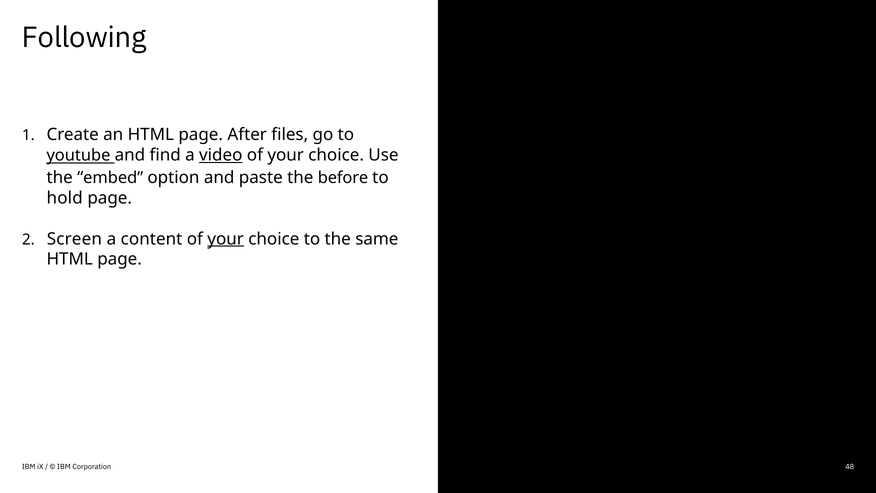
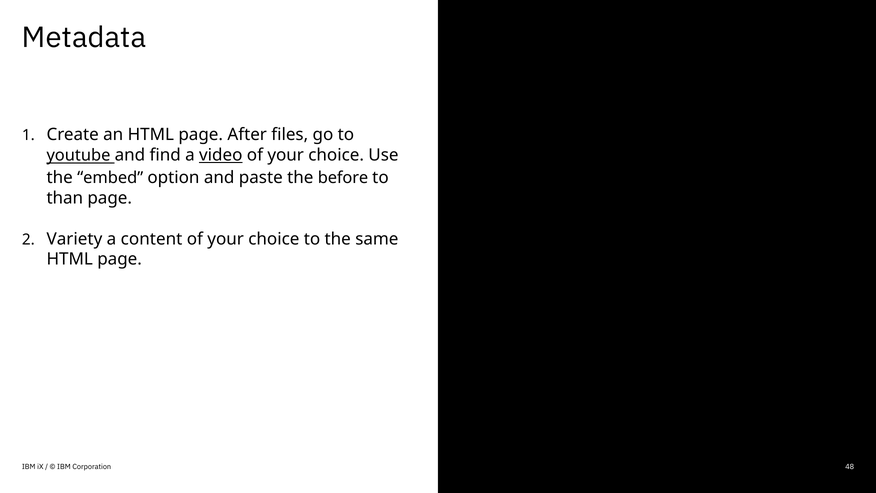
Following: Following -> Metadata
hold: hold -> than
Screen: Screen -> Variety
your at (226, 239) underline: present -> none
